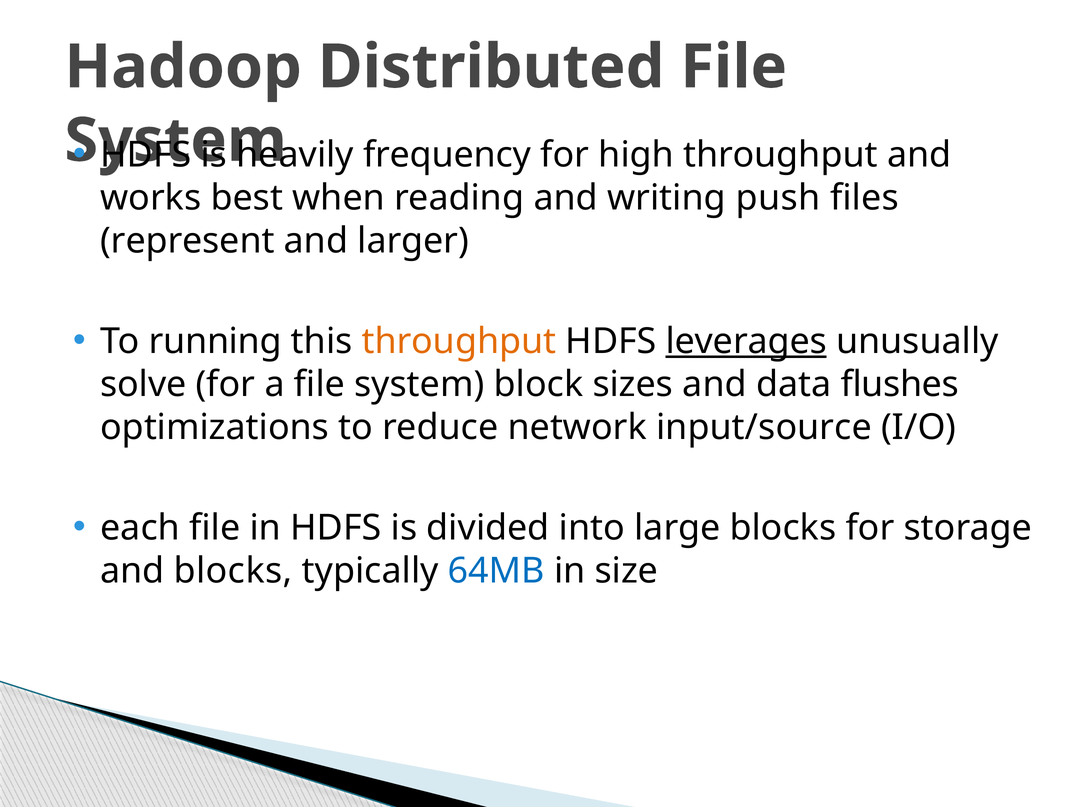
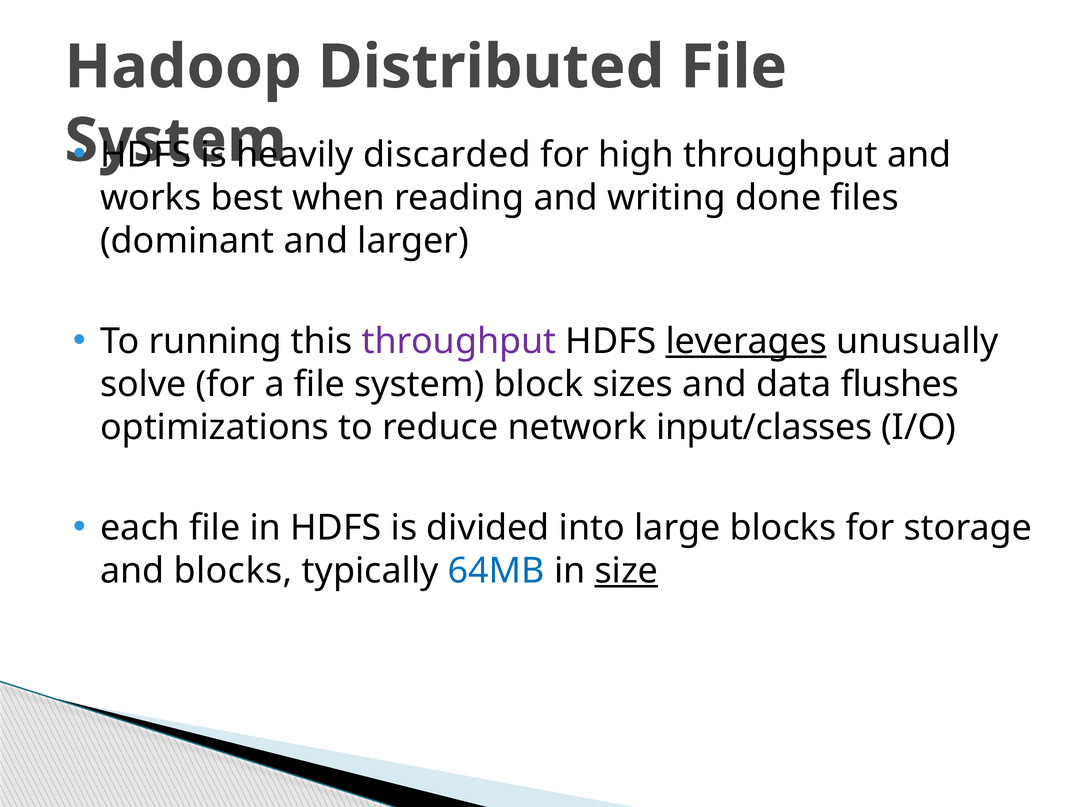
frequency: frequency -> discarded
push: push -> done
represent: represent -> dominant
throughput at (459, 341) colour: orange -> purple
input/source: input/source -> input/classes
size underline: none -> present
